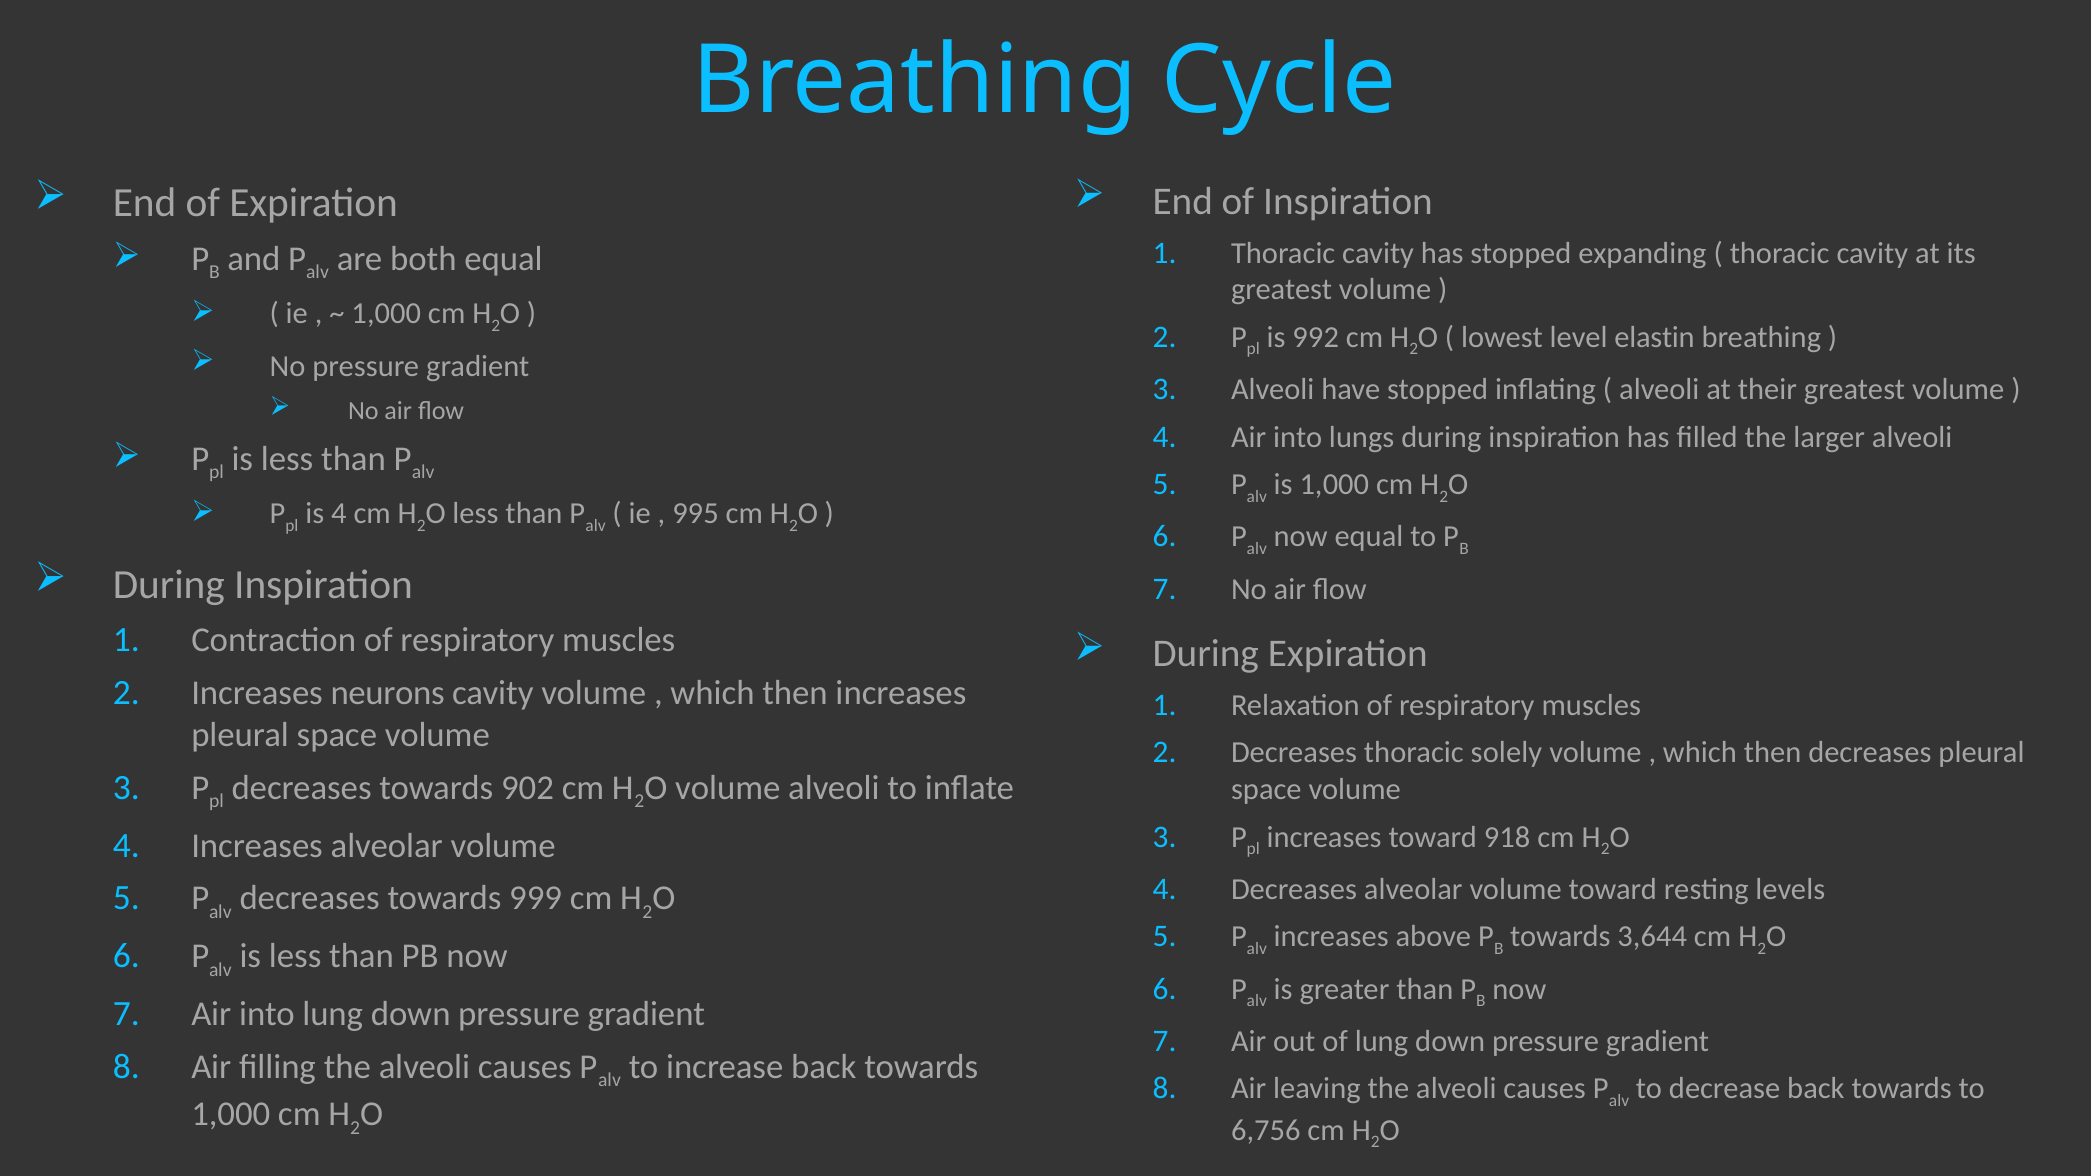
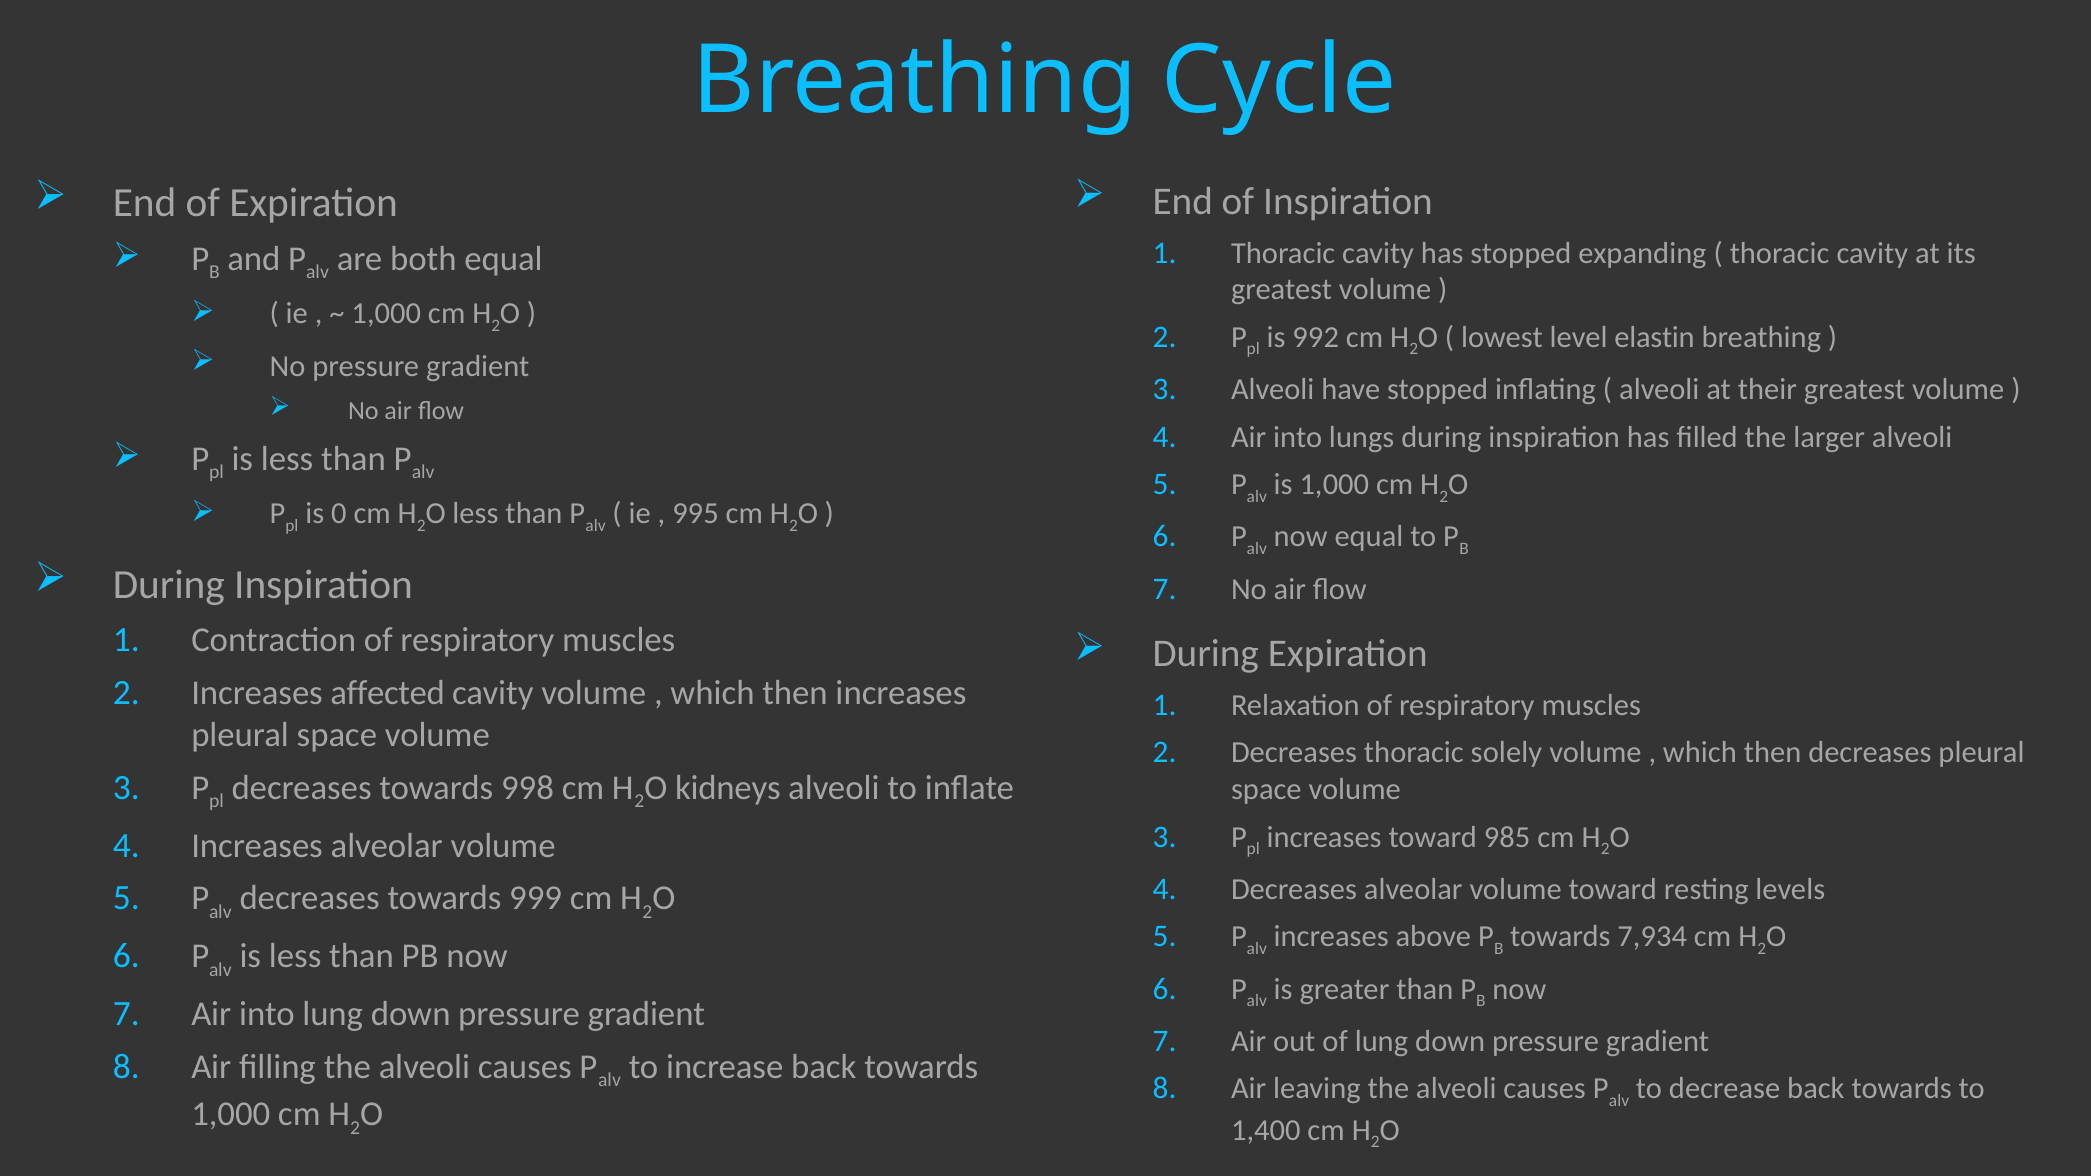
is 4: 4 -> 0
neurons: neurons -> affected
902: 902 -> 998
volume at (728, 788): volume -> kidneys
918: 918 -> 985
3,644: 3,644 -> 7,934
6,756: 6,756 -> 1,400
